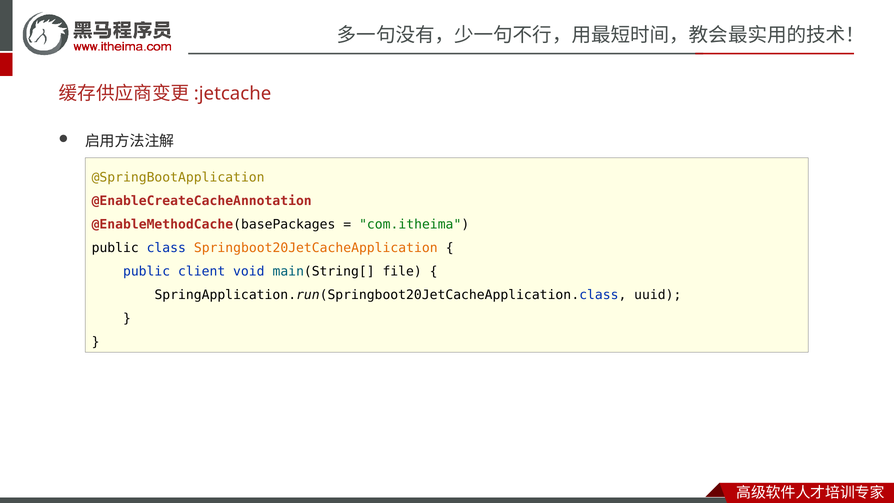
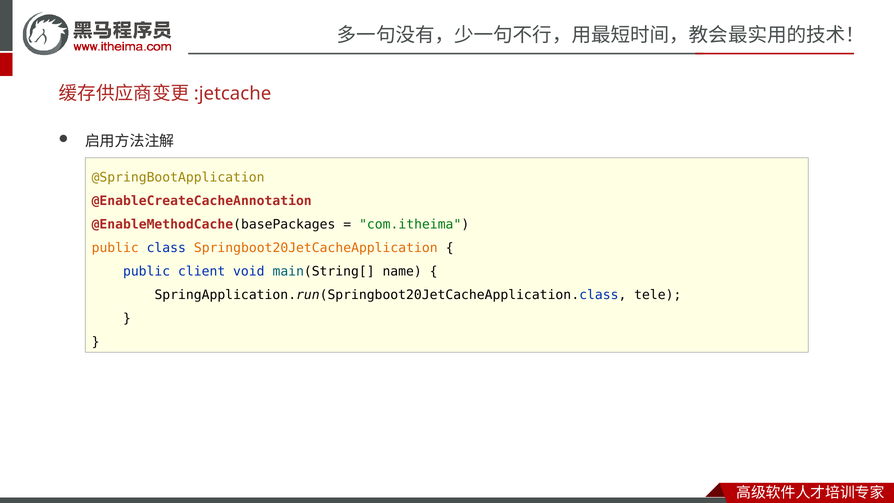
public at (115, 248) colour: black -> orange
file: file -> name
uuid: uuid -> tele
